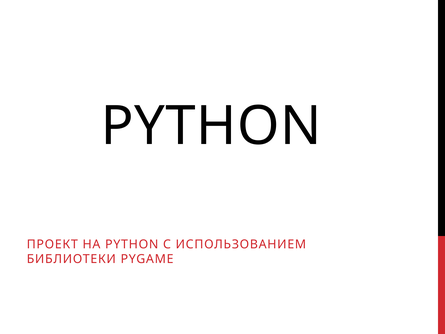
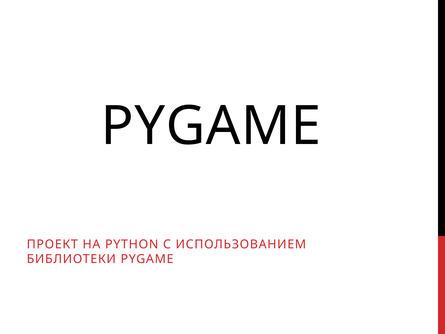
PYTHON at (211, 126): PYTHON -> PYGAME
